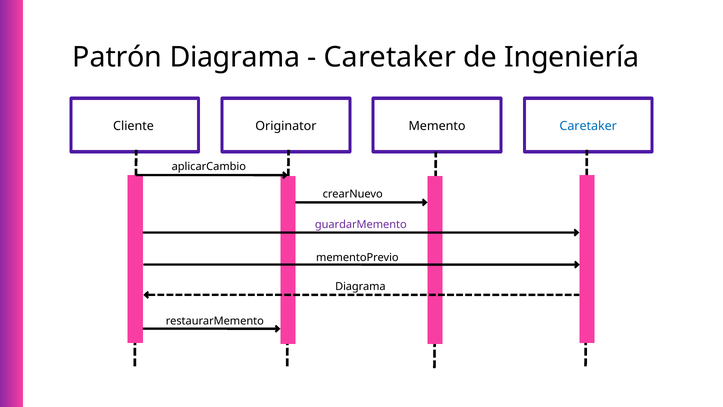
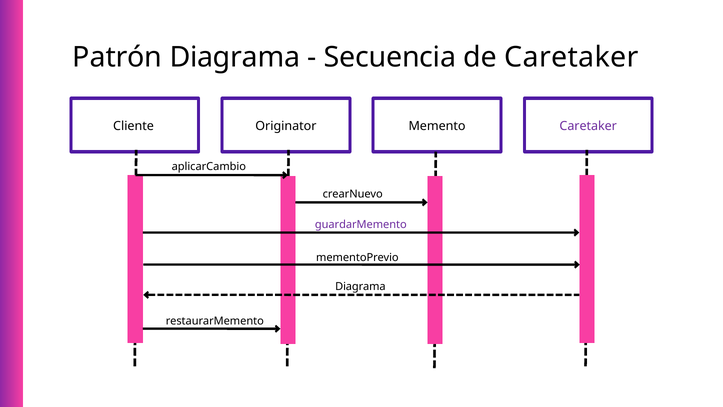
Caretaker at (390, 57): Caretaker -> Secuencia
de Ingeniería: Ingeniería -> Caretaker
Caretaker at (588, 126) colour: blue -> purple
